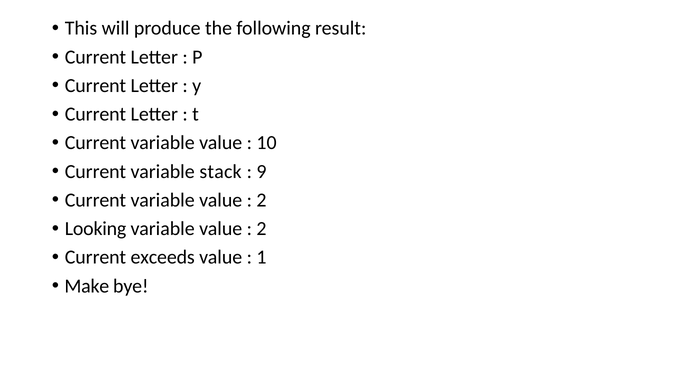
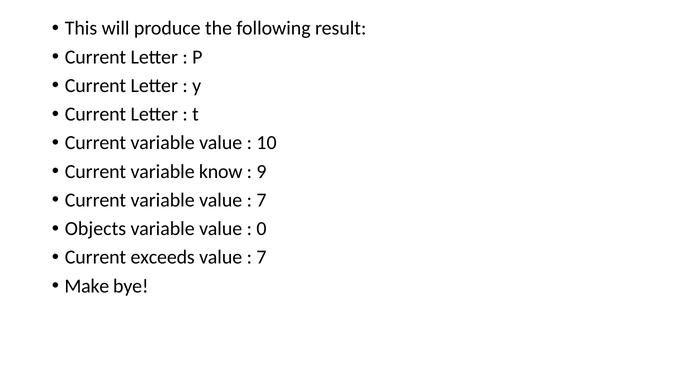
stack: stack -> know
2 at (261, 200): 2 -> 7
Looking: Looking -> Objects
2 at (261, 229): 2 -> 0
1 at (261, 257): 1 -> 7
